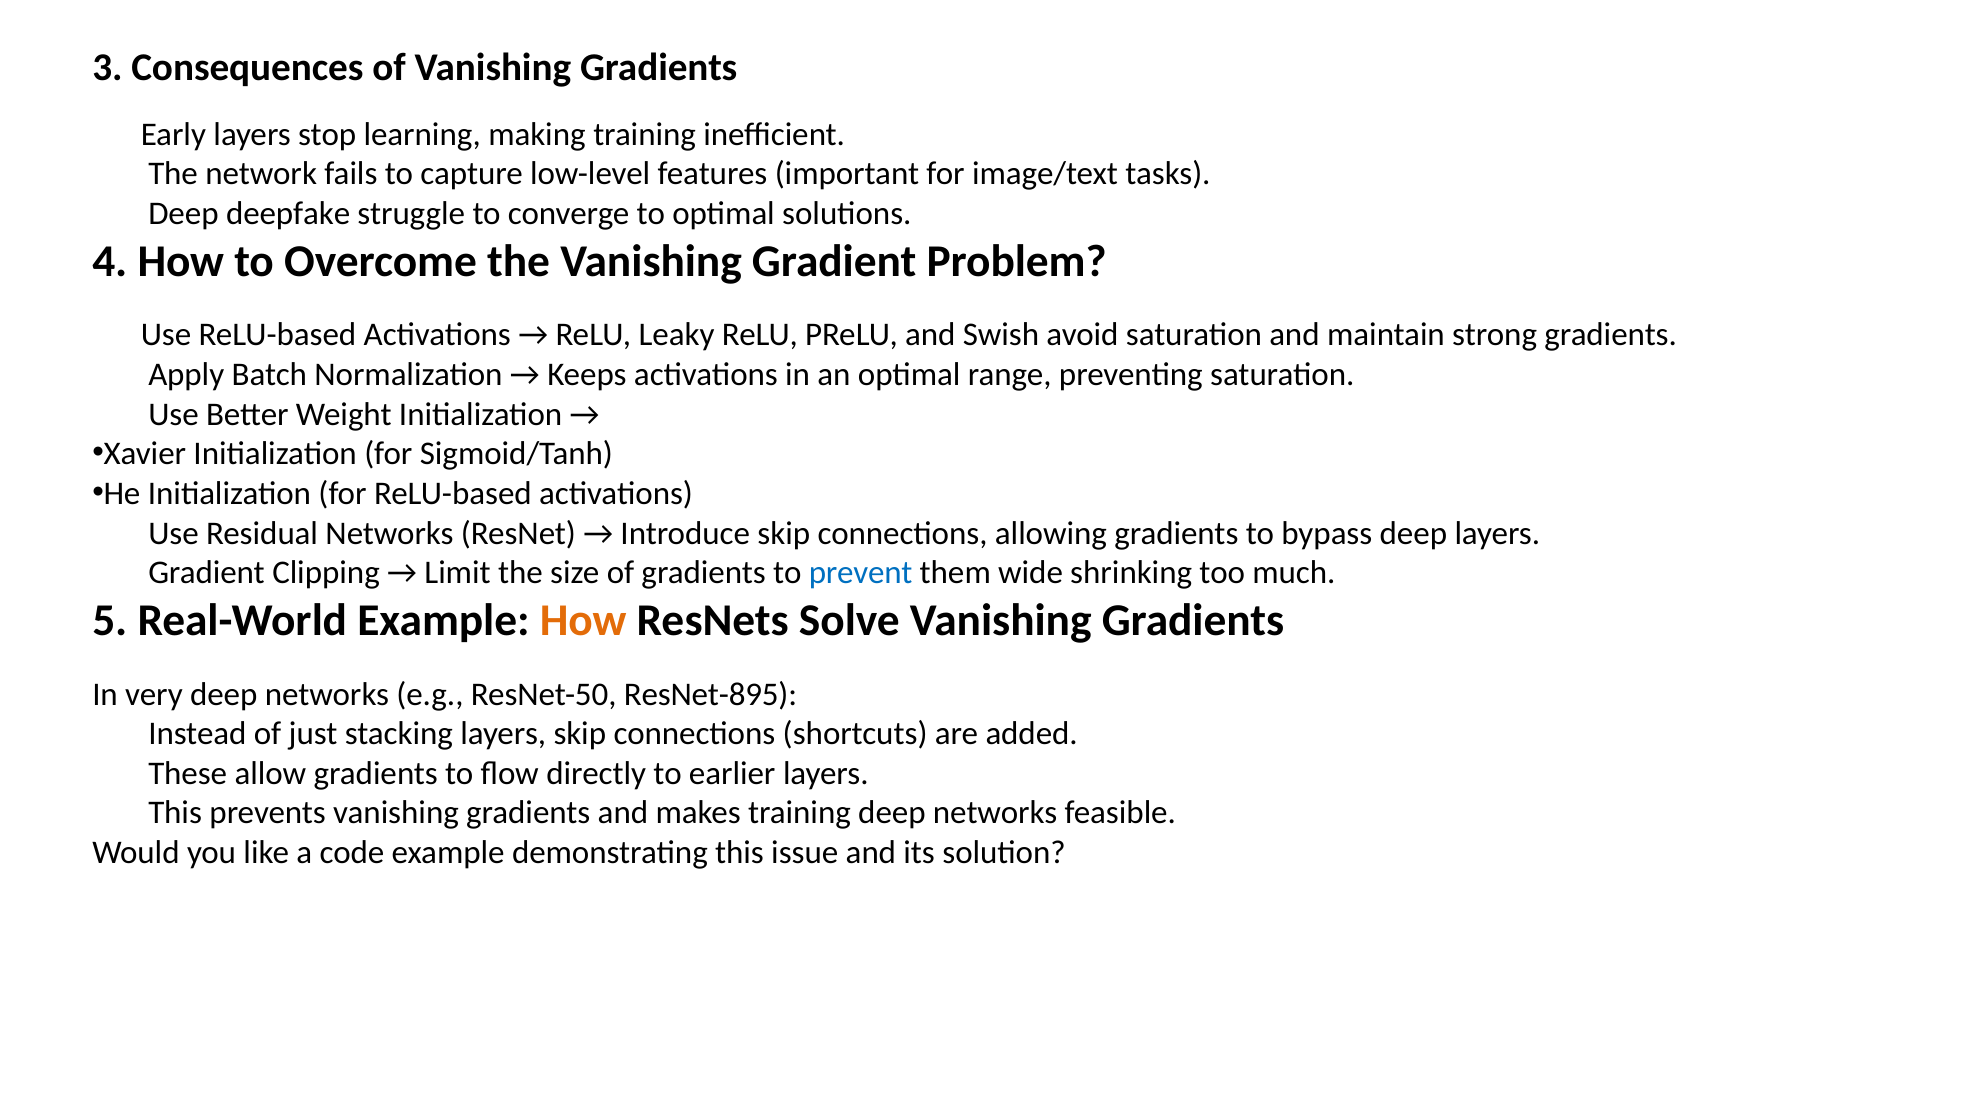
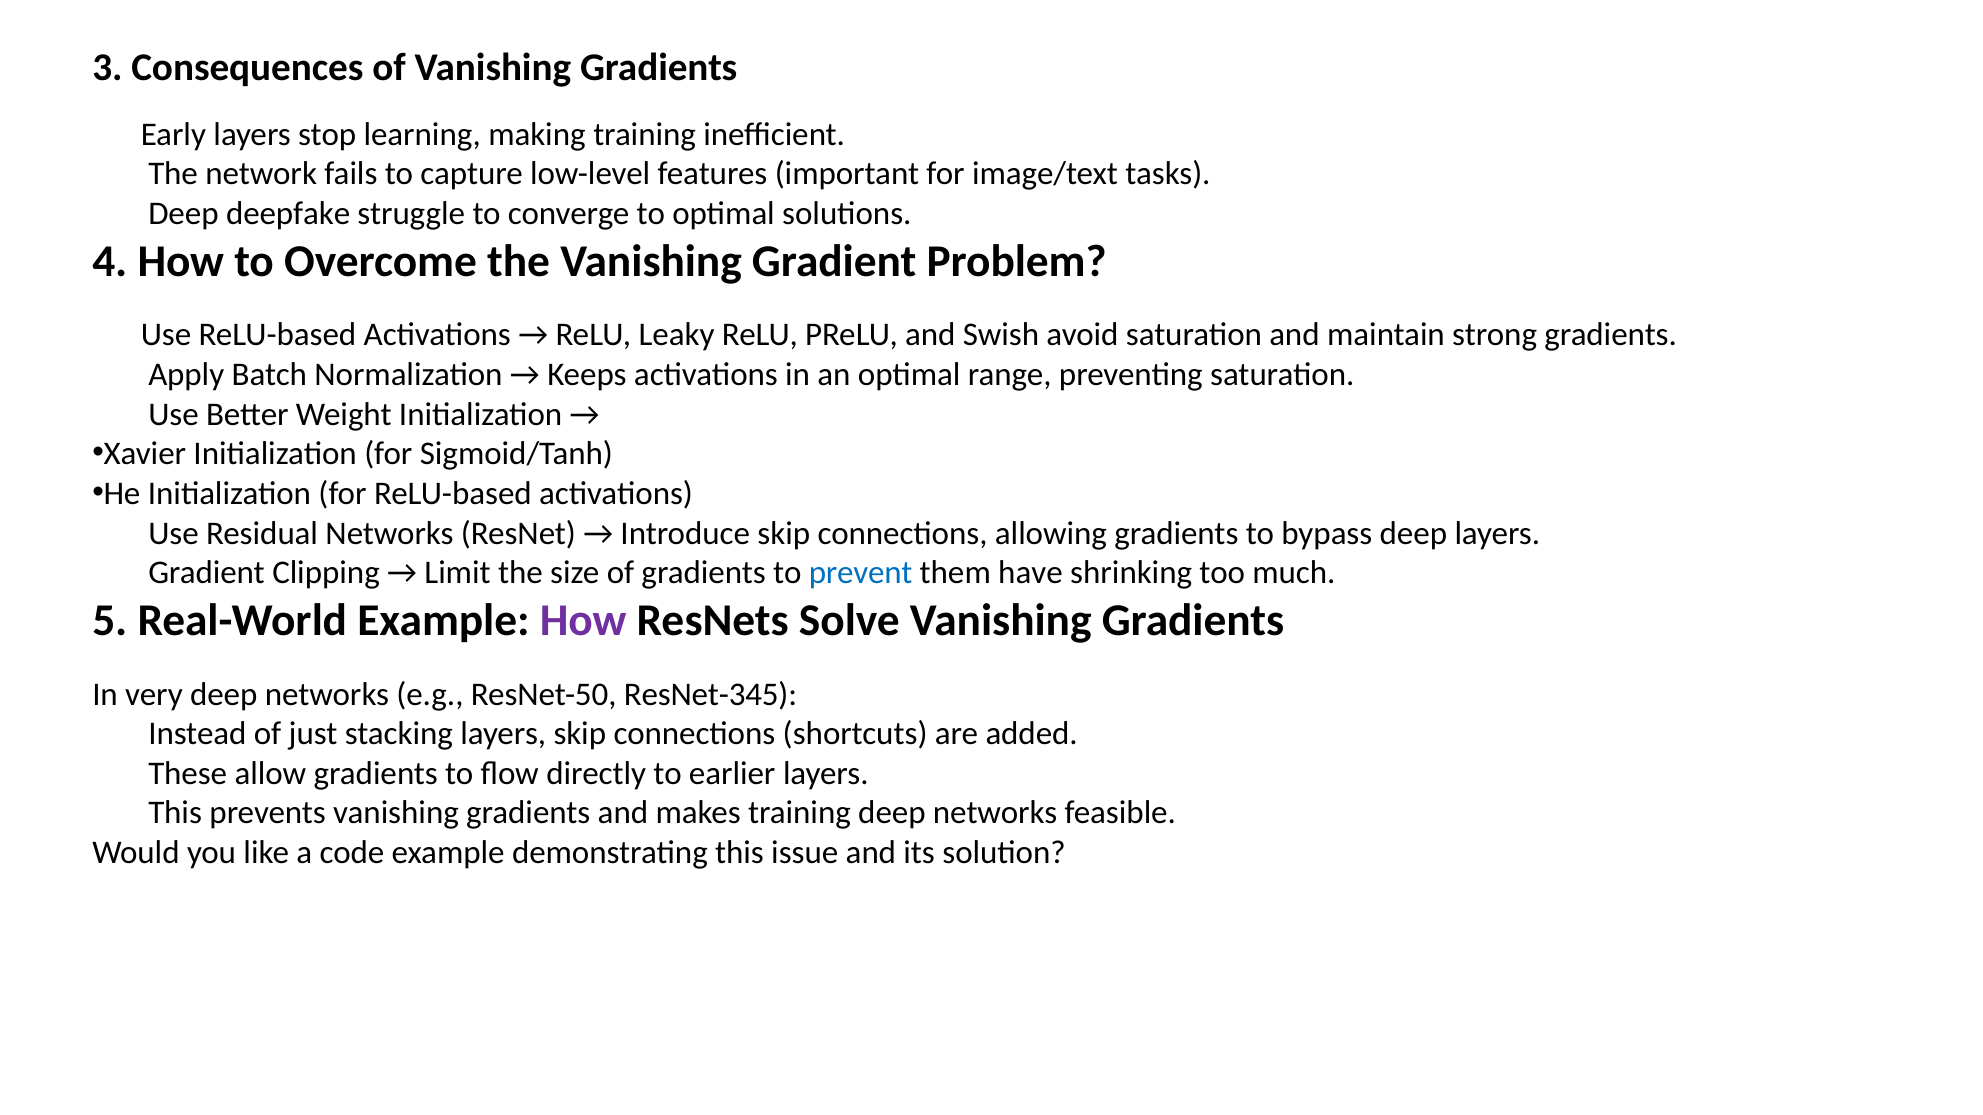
wide: wide -> have
How at (583, 621) colour: orange -> purple
ResNet-895: ResNet-895 -> ResNet-345
